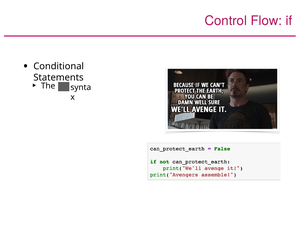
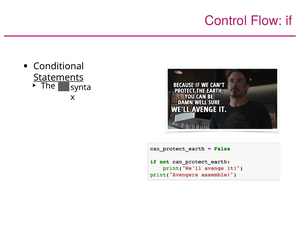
Statements underline: none -> present
